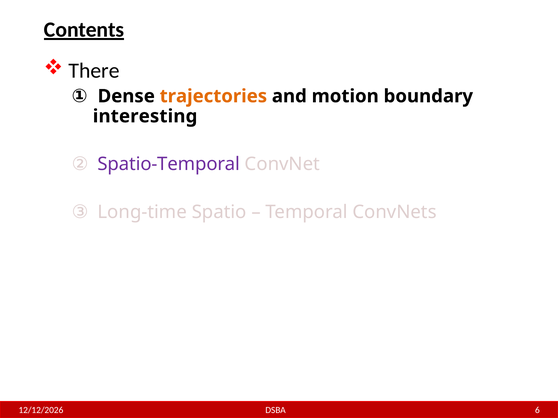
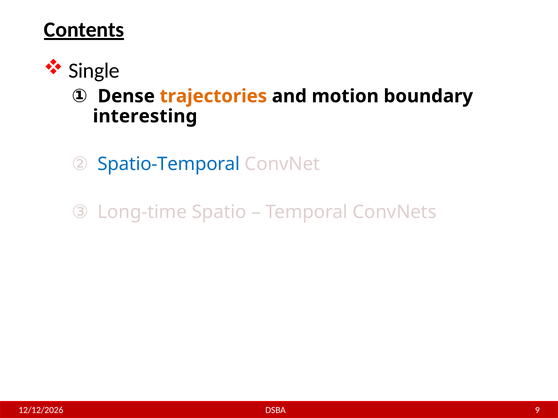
There: There -> Single
Spatio-Temporal colour: purple -> blue
6: 6 -> 9
